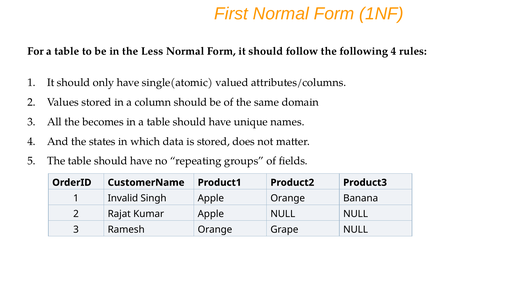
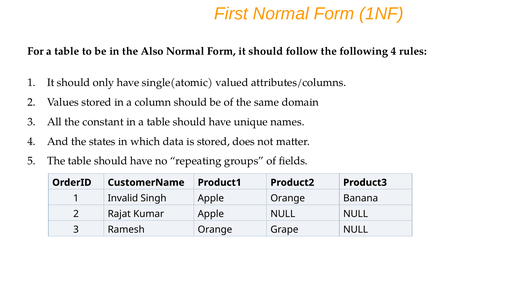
Less: Less -> Also
becomes: becomes -> constant
